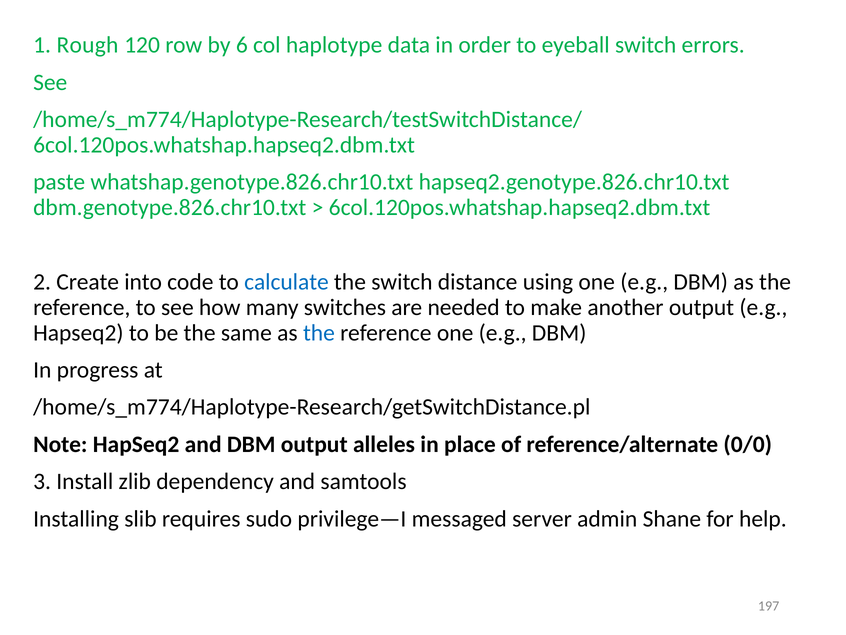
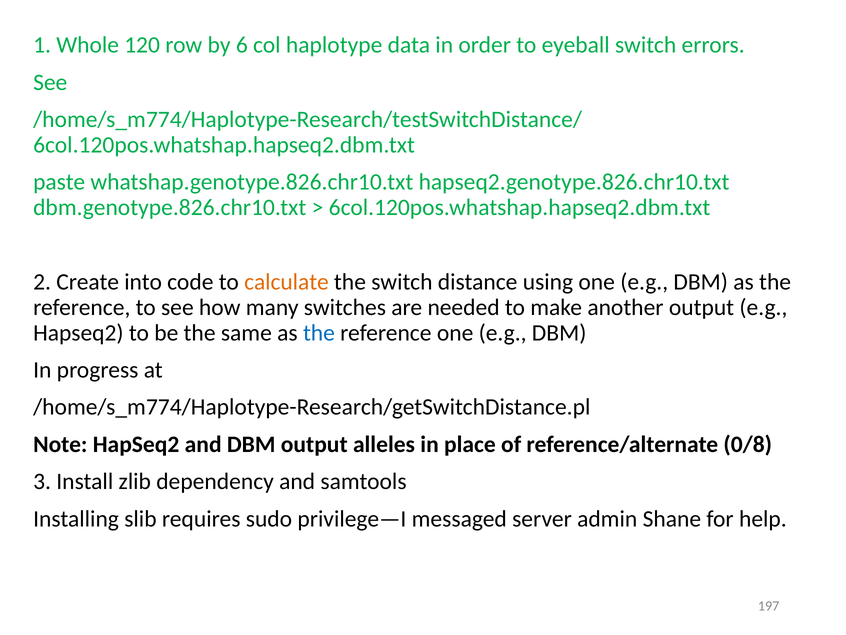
Rough: Rough -> Whole
calculate colour: blue -> orange
0/0: 0/0 -> 0/8
